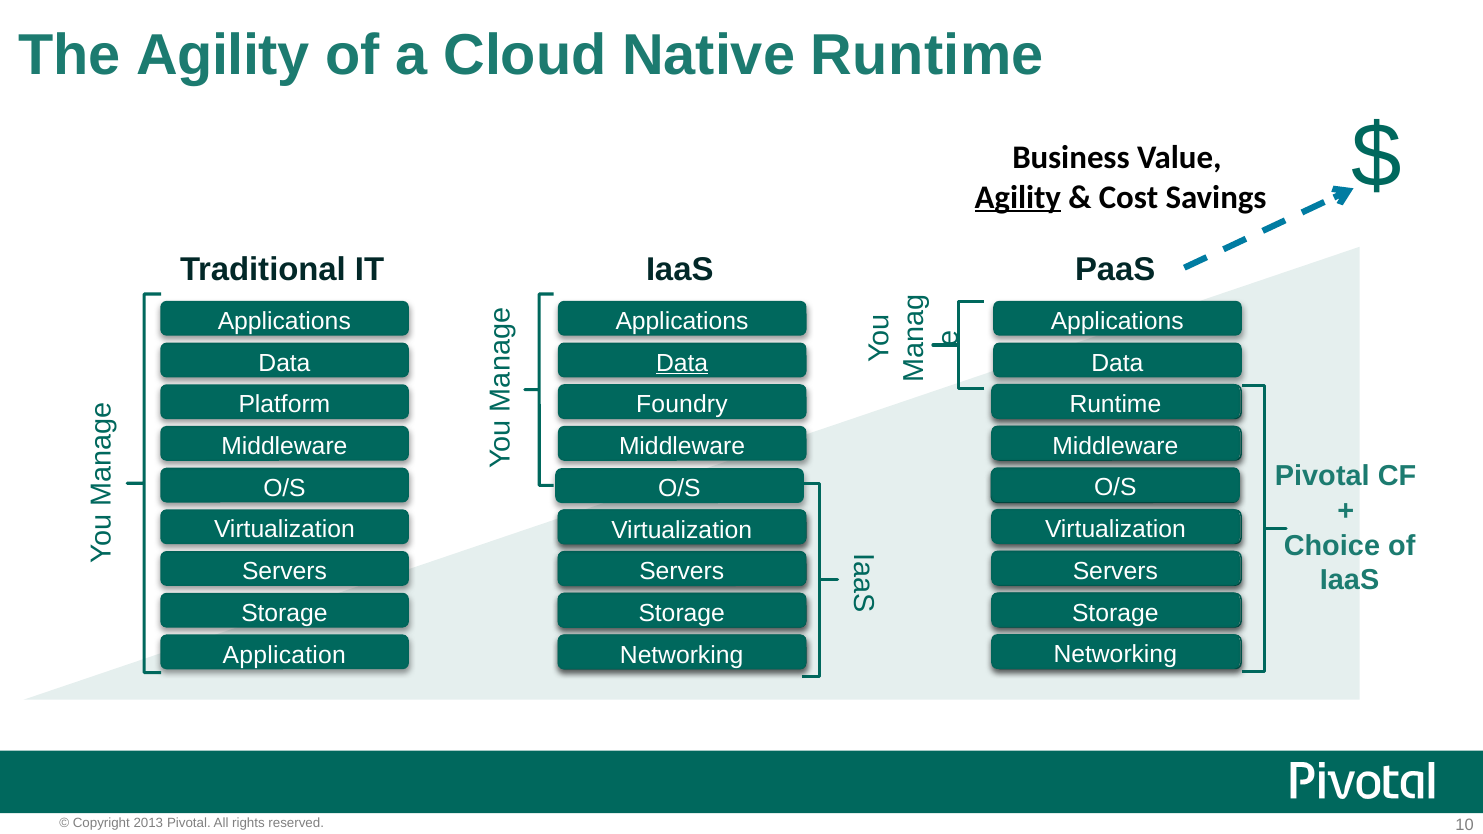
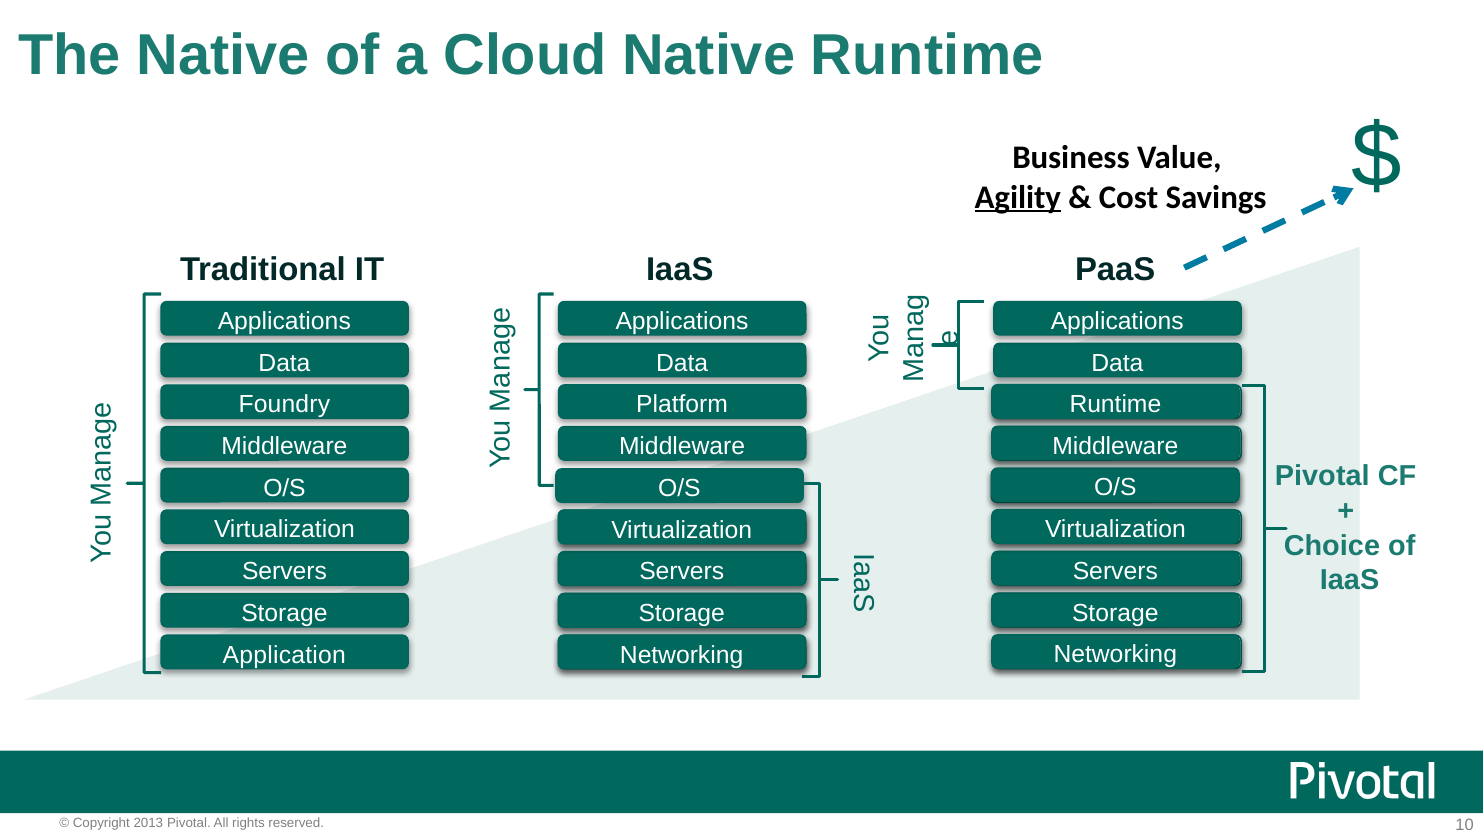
The Agility: Agility -> Native
Data at (682, 363) underline: present -> none
Platform: Platform -> Foundry
Foundry: Foundry -> Platform
